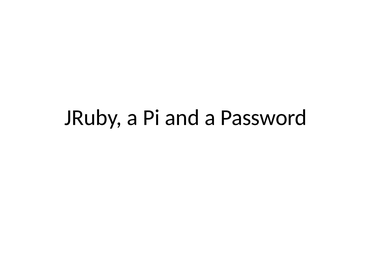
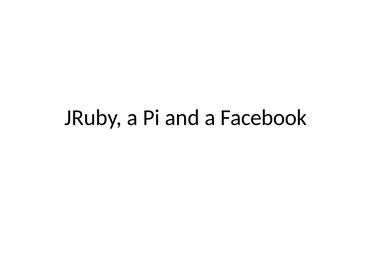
Password: Password -> Facebook
